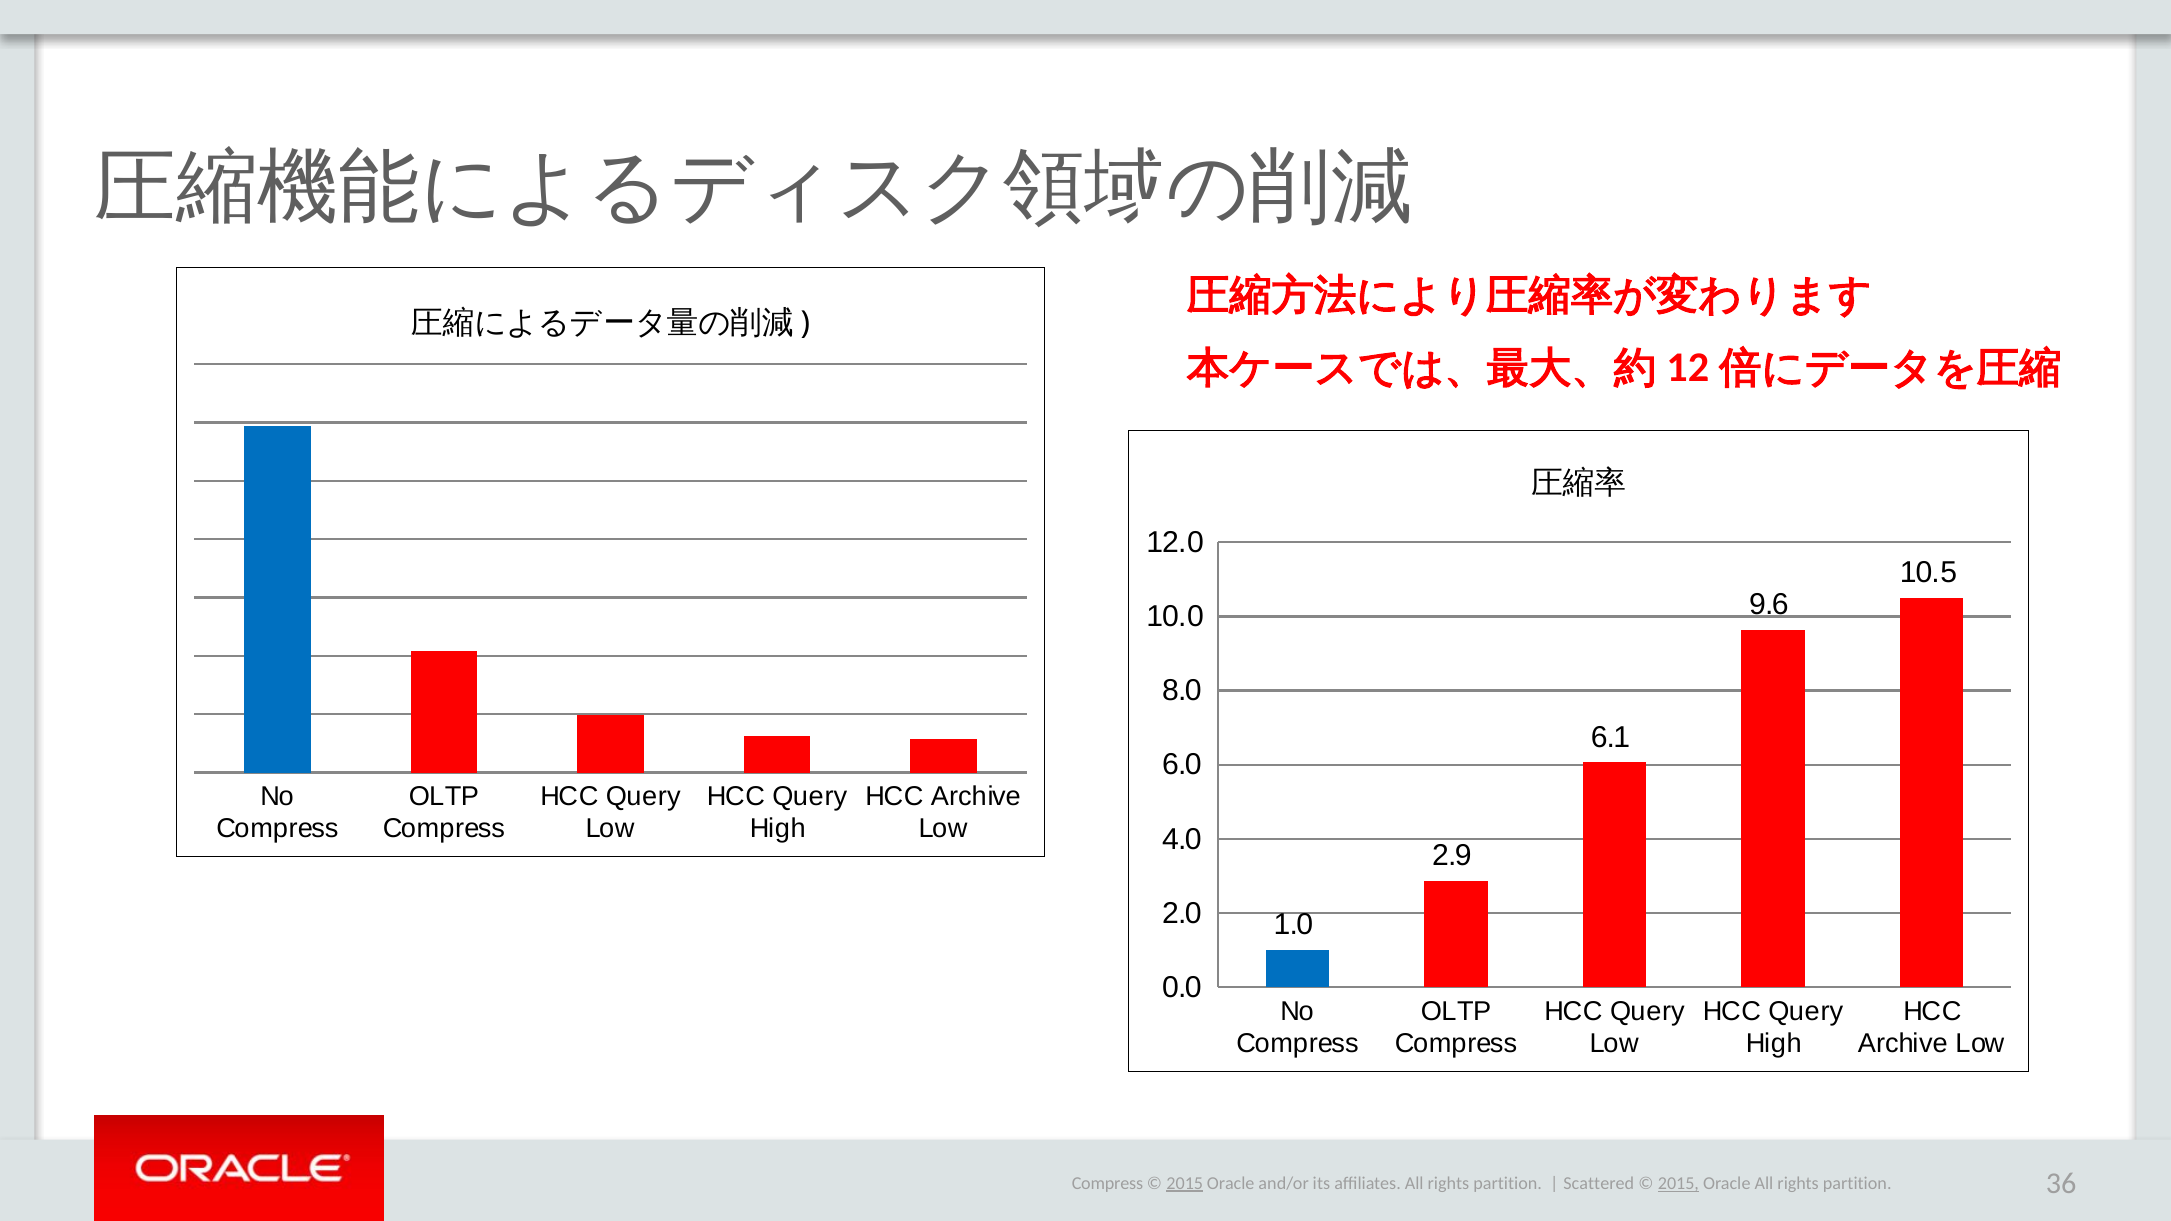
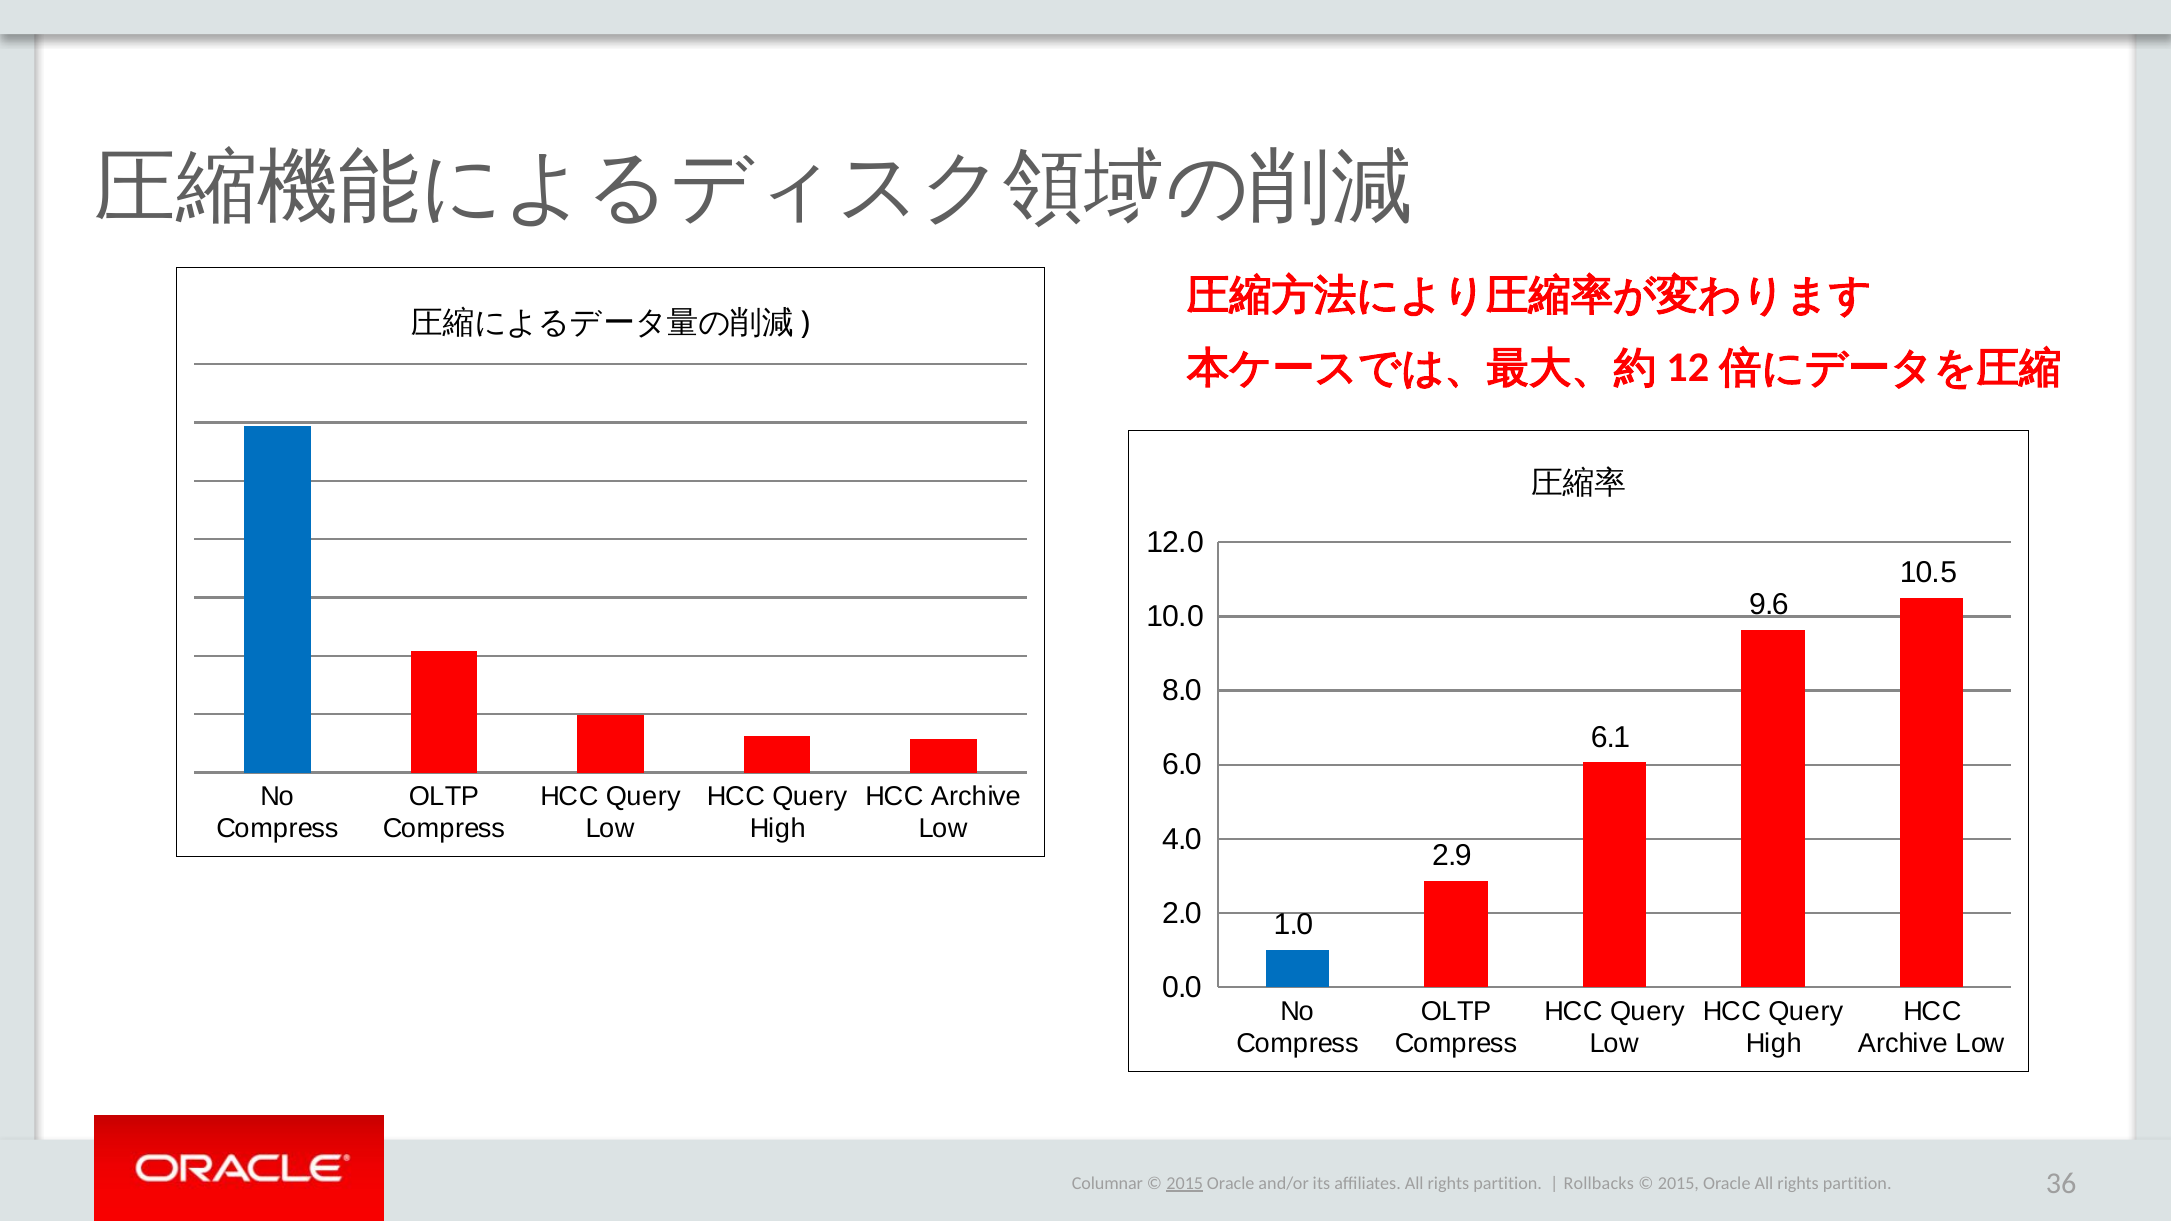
Compress at (1107, 1183): Compress -> Columnar
Scattered: Scattered -> Rollbacks
2015 at (1678, 1184) underline: present -> none
